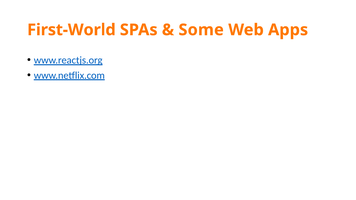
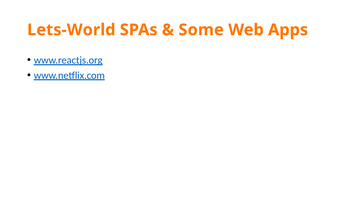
First-World: First-World -> Lets-World
